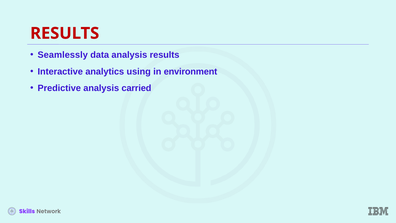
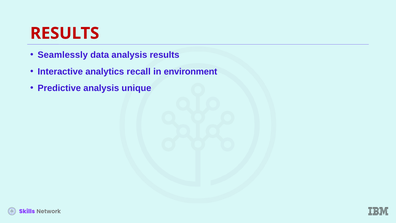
using: using -> recall
carried: carried -> unique
